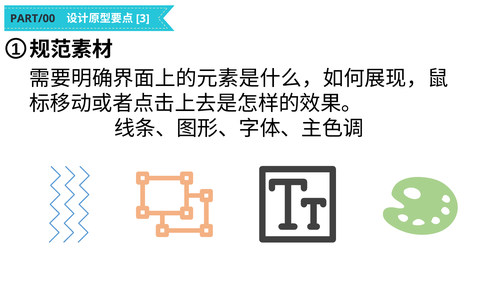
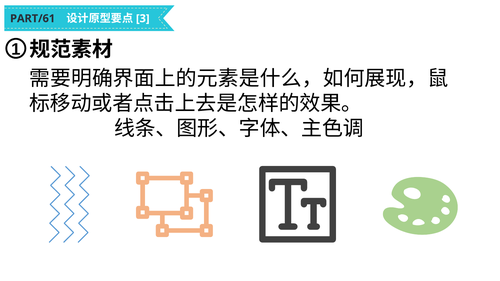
PART/00: PART/00 -> PART/61
